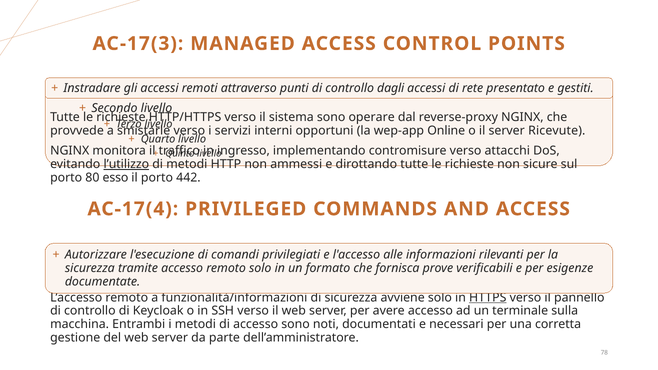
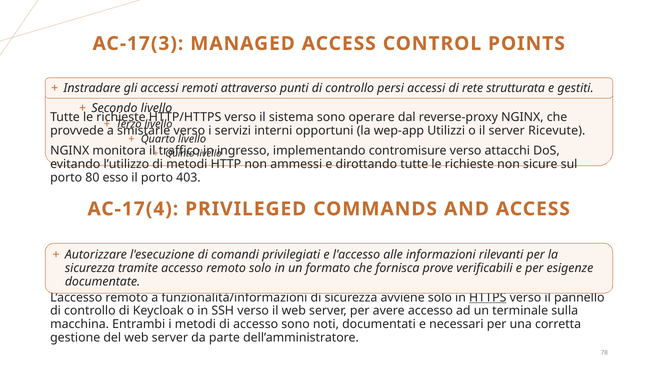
dagli: dagli -> persi
presentato: presentato -> strutturata
Online: Online -> Utilizzi
l’utilizzo underline: present -> none
442: 442 -> 403
